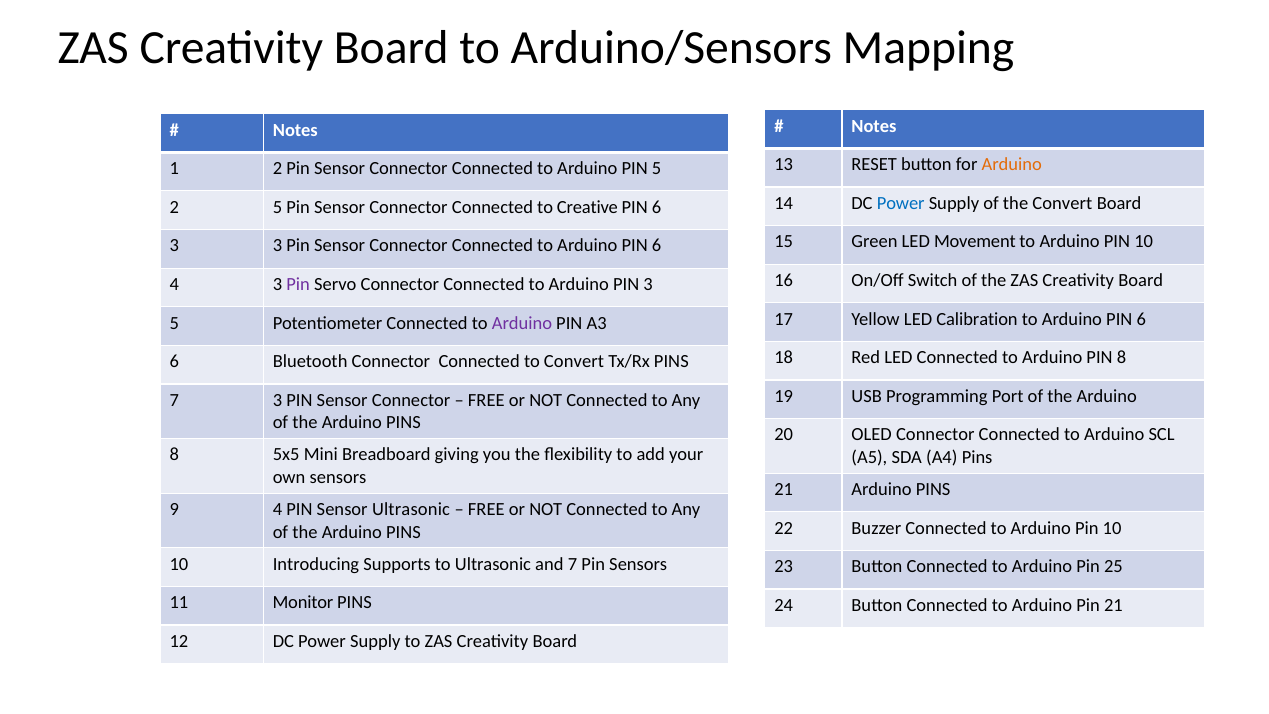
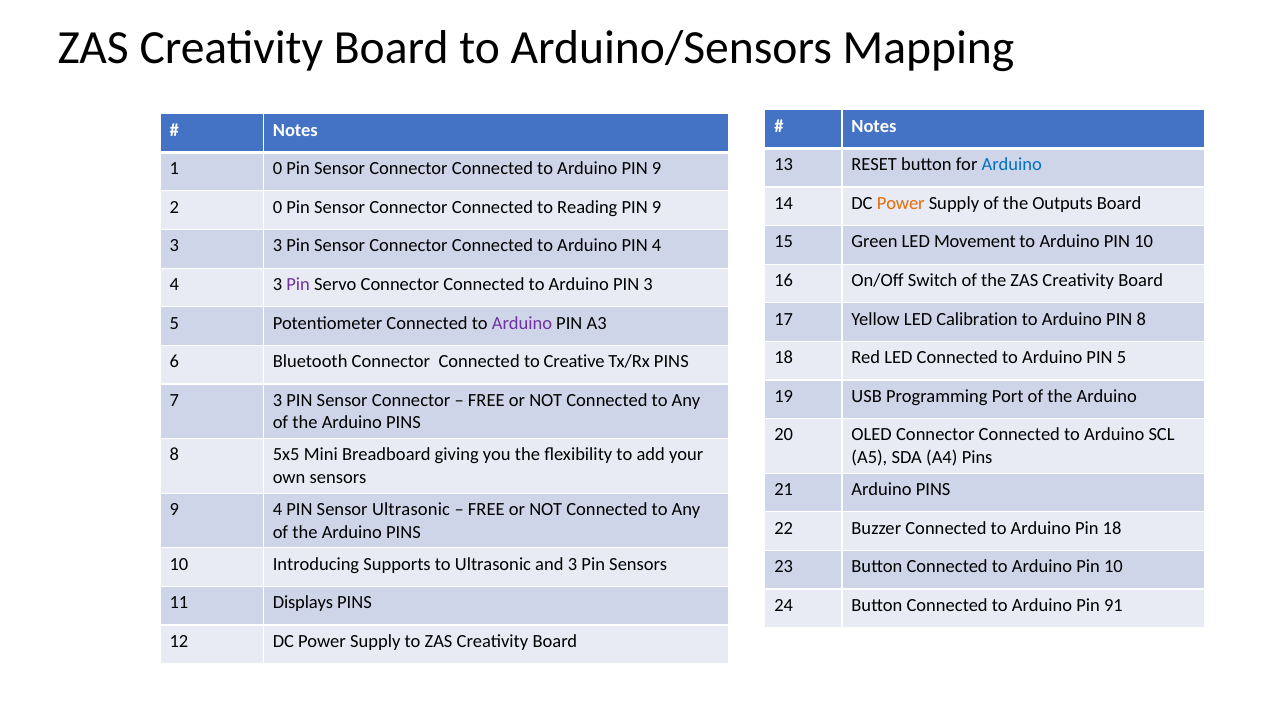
Arduino at (1012, 165) colour: orange -> blue
1 2: 2 -> 0
Arduino PIN 5: 5 -> 9
Power at (901, 203) colour: blue -> orange
the Convert: Convert -> Outputs
2 5: 5 -> 0
Creative: Creative -> Reading
6 at (657, 207): 6 -> 9
6 at (657, 246): 6 -> 4
6 at (1141, 319): 6 -> 8
PIN 8: 8 -> 5
to Convert: Convert -> Creative
10 at (1112, 528): 10 -> 18
and 7: 7 -> 3
25 at (1113, 567): 25 -> 10
Monitor: Monitor -> Displays
Pin 21: 21 -> 91
